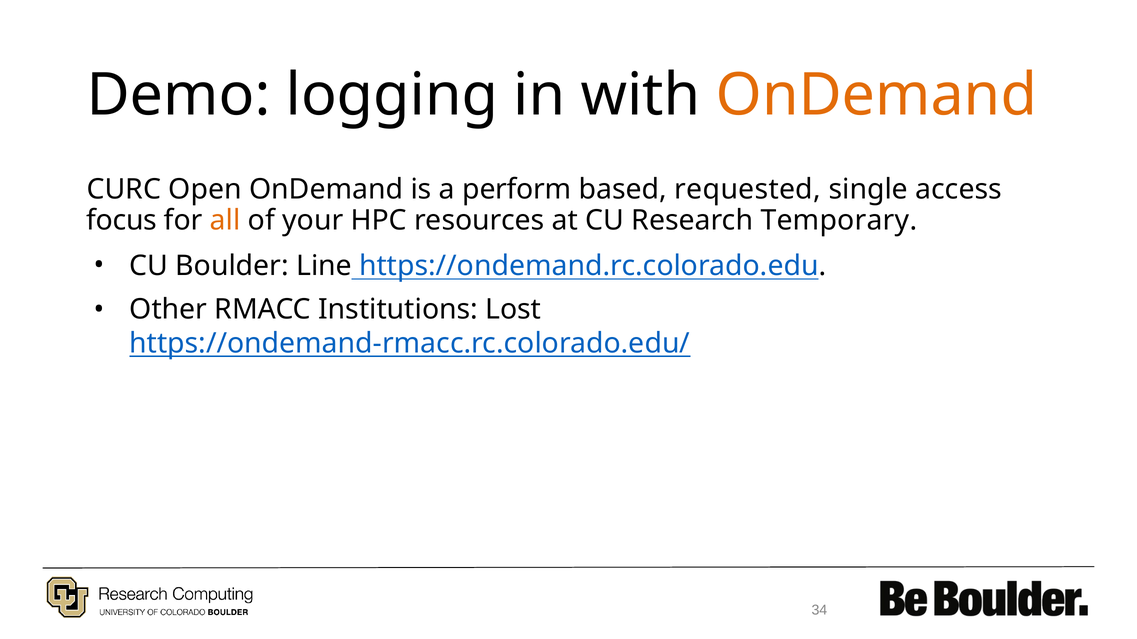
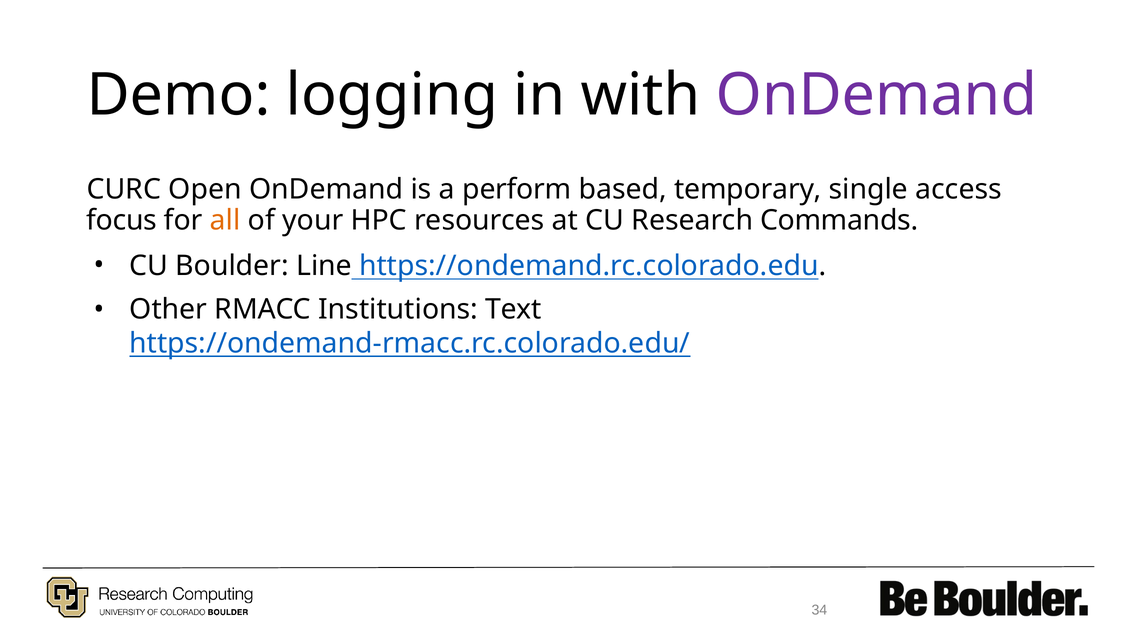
OnDemand at (876, 96) colour: orange -> purple
requested: requested -> temporary
Temporary: Temporary -> Commands
Lost: Lost -> Text
